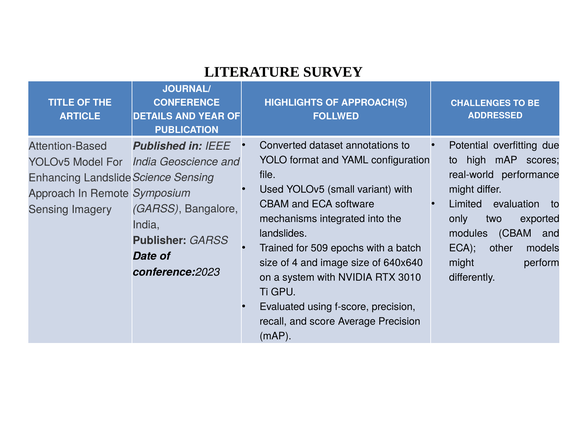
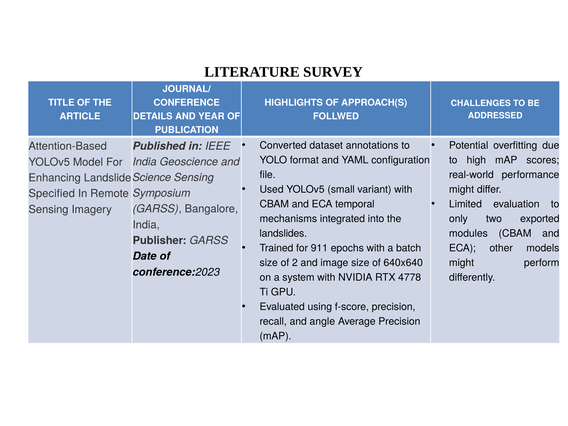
Approach: Approach -> Specified
software: software -> temporal
509: 509 -> 911
4: 4 -> 2
3010: 3010 -> 4778
score: score -> angle
